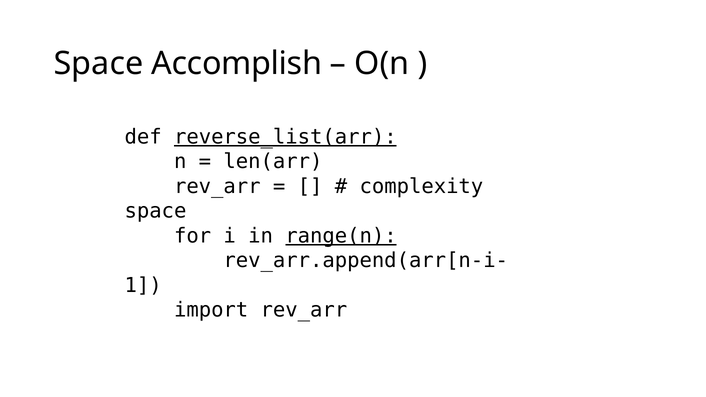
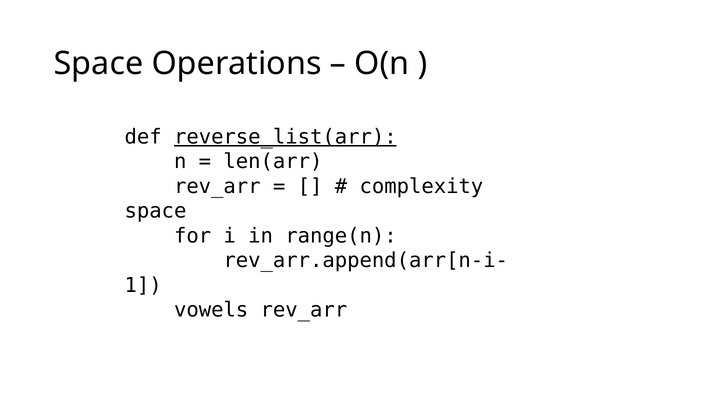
Accomplish: Accomplish -> Operations
range(n underline: present -> none
import: import -> vowels
